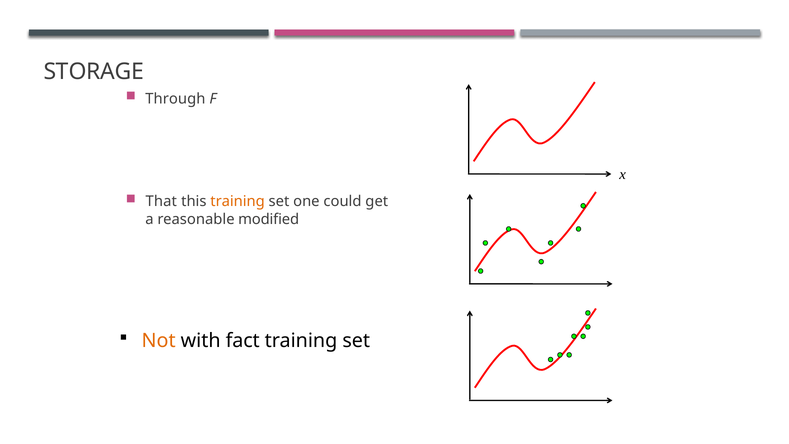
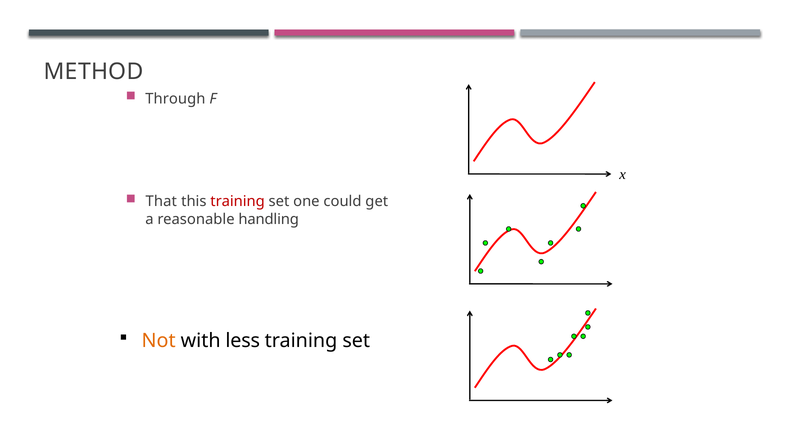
STORAGE: STORAGE -> METHOD
training at (238, 201) colour: orange -> red
modified: modified -> handling
fact: fact -> less
